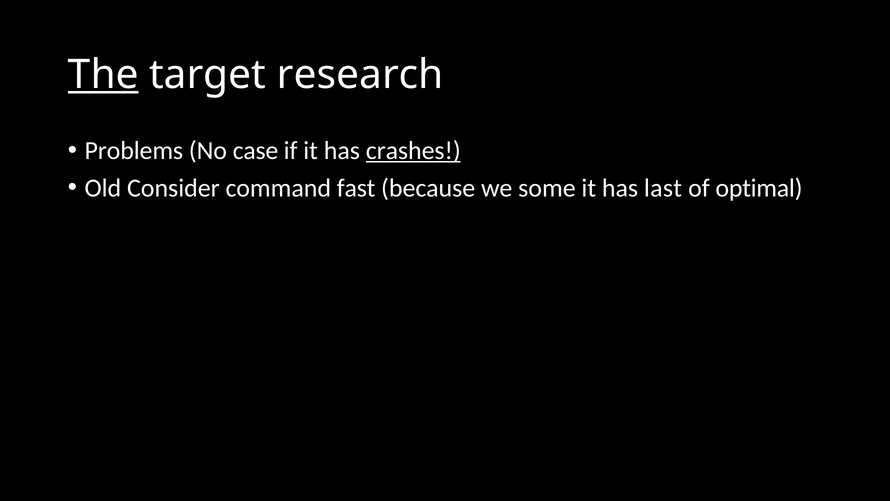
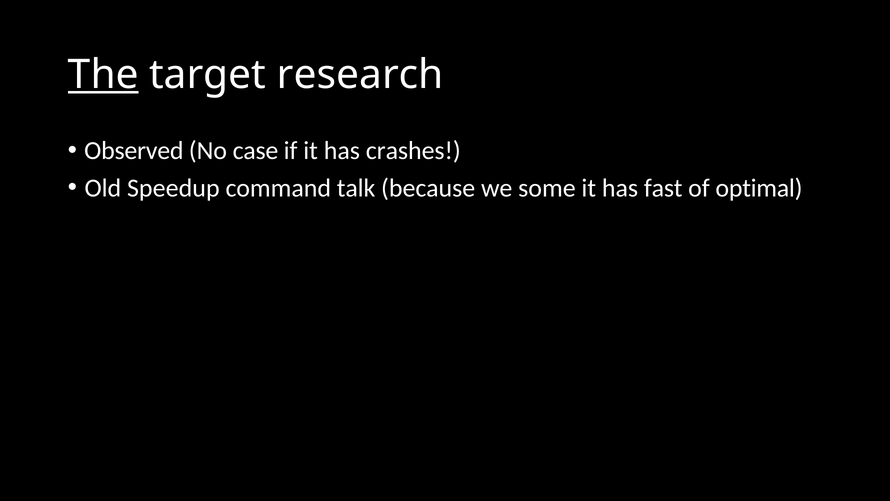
Problems: Problems -> Observed
crashes underline: present -> none
Consider: Consider -> Speedup
fast: fast -> talk
last: last -> fast
